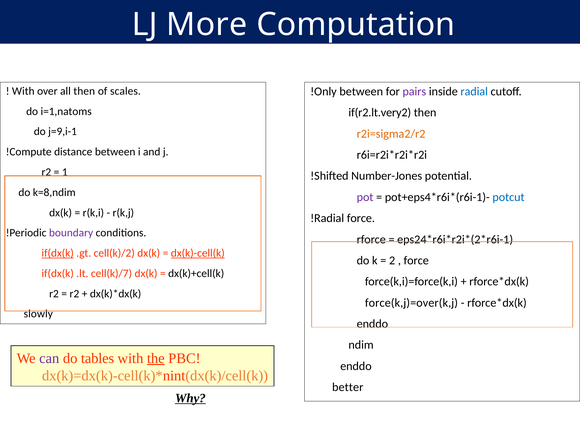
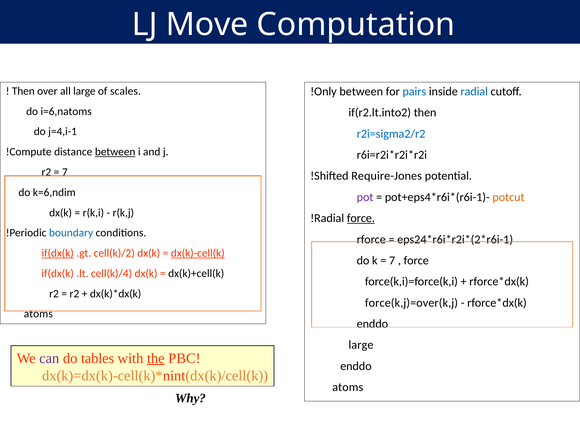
More: More -> Move
With at (23, 91): With -> Then
all then: then -> large
pairs colour: purple -> blue
i=1,natoms: i=1,natoms -> i=6,natoms
if(r2.lt.very2: if(r2.lt.very2 -> if(r2.lt.into2
j=9,i-1: j=9,i-1 -> j=4,i-1
r2i=sigma2/r2 colour: orange -> blue
between at (115, 152) underline: none -> present
1 at (65, 172): 1 -> 7
Number-Jones: Number-Jones -> Require-Jones
k=8,ndim: k=8,ndim -> k=6,ndim
potcut colour: blue -> orange
force at (361, 218) underline: none -> present
boundary colour: purple -> blue
2 at (392, 260): 2 -> 7
cell(k)/7: cell(k)/7 -> cell(k)/4
slowly at (38, 314): slowly -> atoms
ndim at (361, 345): ndim -> large
better at (348, 387): better -> atoms
Why underline: present -> none
